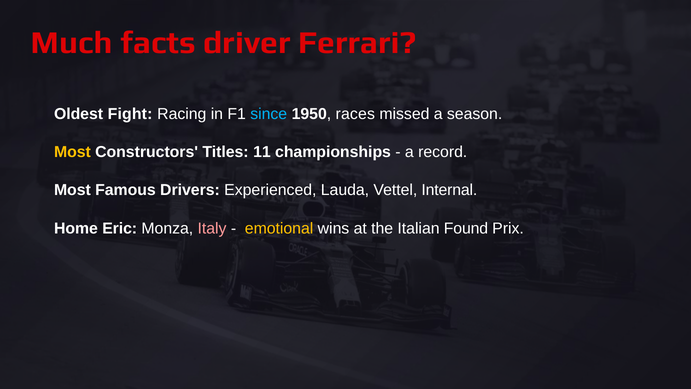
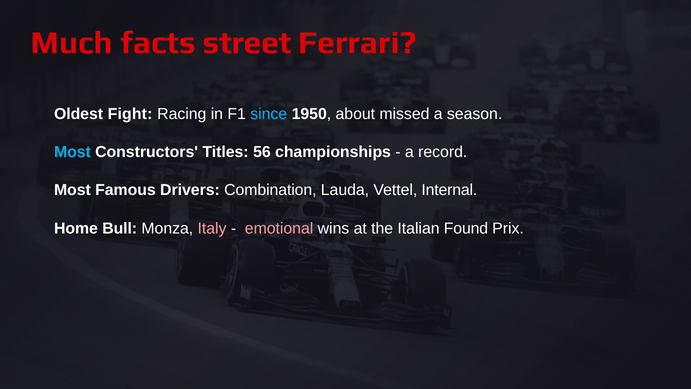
driver: driver -> street
races: races -> about
Most at (72, 152) colour: yellow -> light blue
11: 11 -> 56
Experienced: Experienced -> Combination
Eric: Eric -> Bull
emotional colour: yellow -> pink
